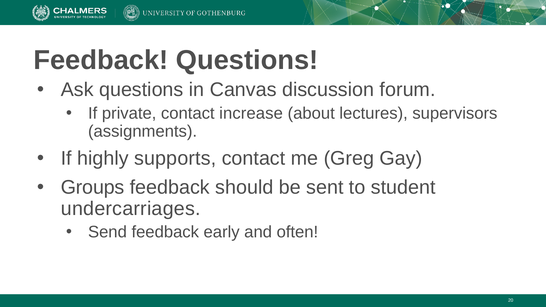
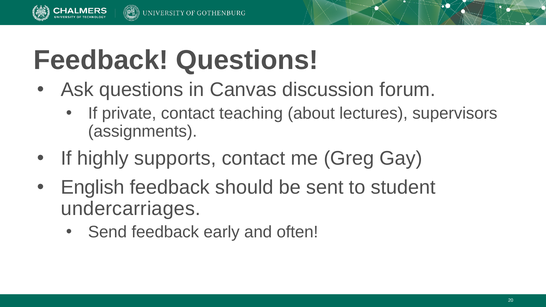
increase: increase -> teaching
Groups: Groups -> English
